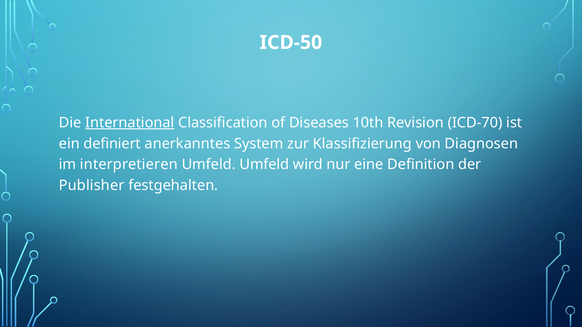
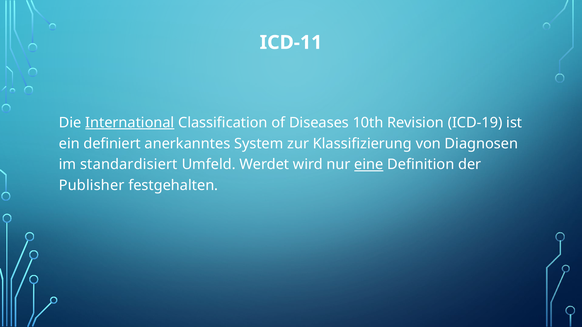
ICD-50: ICD-50 -> ICD-11
ICD-70: ICD-70 -> ICD-19
interpretieren: interpretieren -> standardisiert
Umfeld Umfeld: Umfeld -> Werdet
eine underline: none -> present
